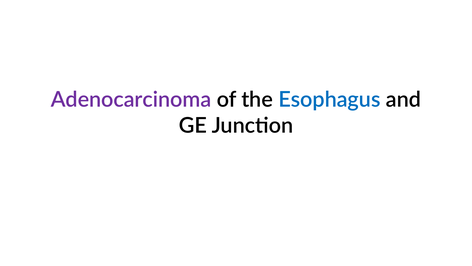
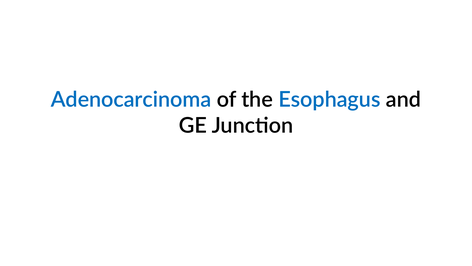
Adenocarcinoma colour: purple -> blue
